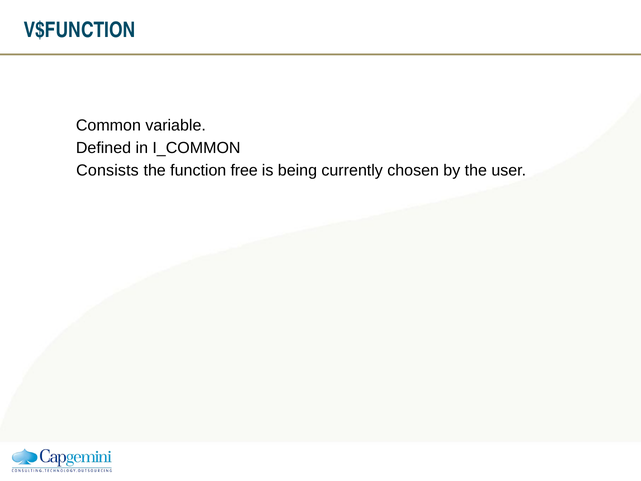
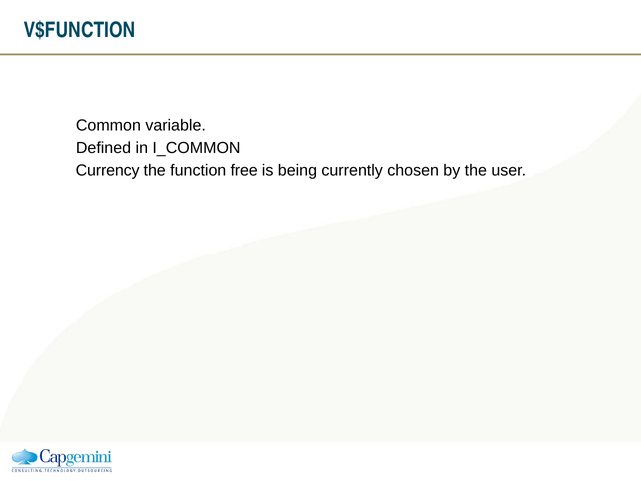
Consists: Consists -> Currency
